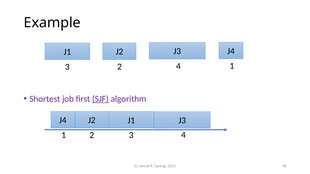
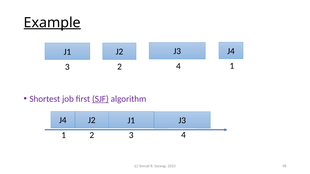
Example underline: none -> present
